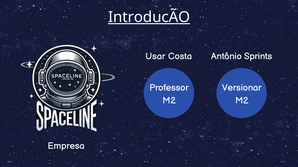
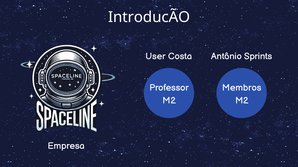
IntroducÃO underline: present -> none
Usar: Usar -> User
Versionar: Versionar -> Membros
